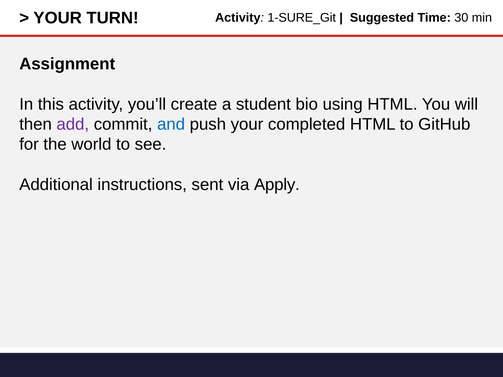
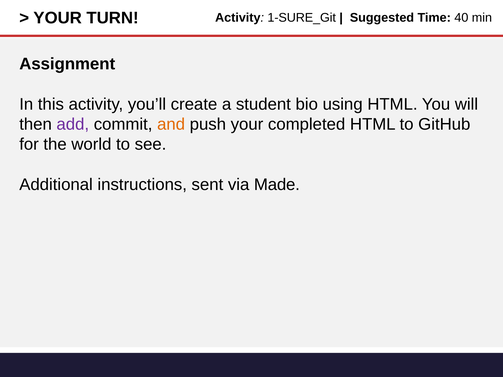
30: 30 -> 40
and colour: blue -> orange
Apply: Apply -> Made
